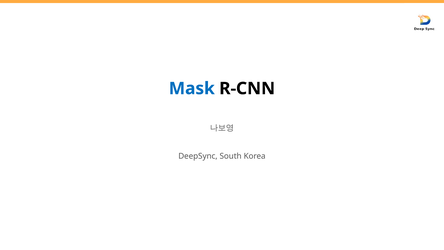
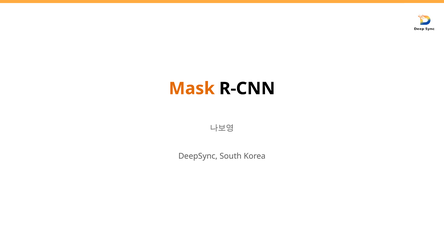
Mask colour: blue -> orange
